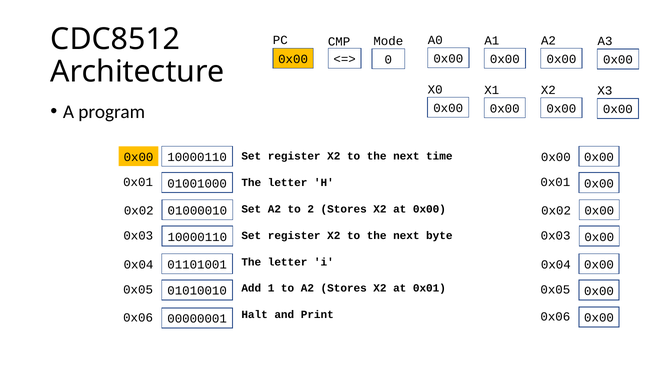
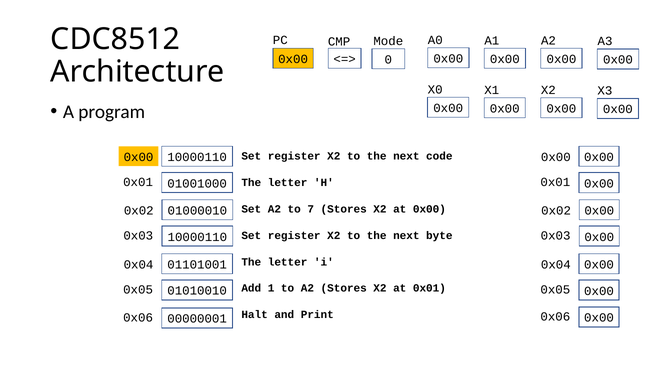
time: time -> code
2: 2 -> 7
